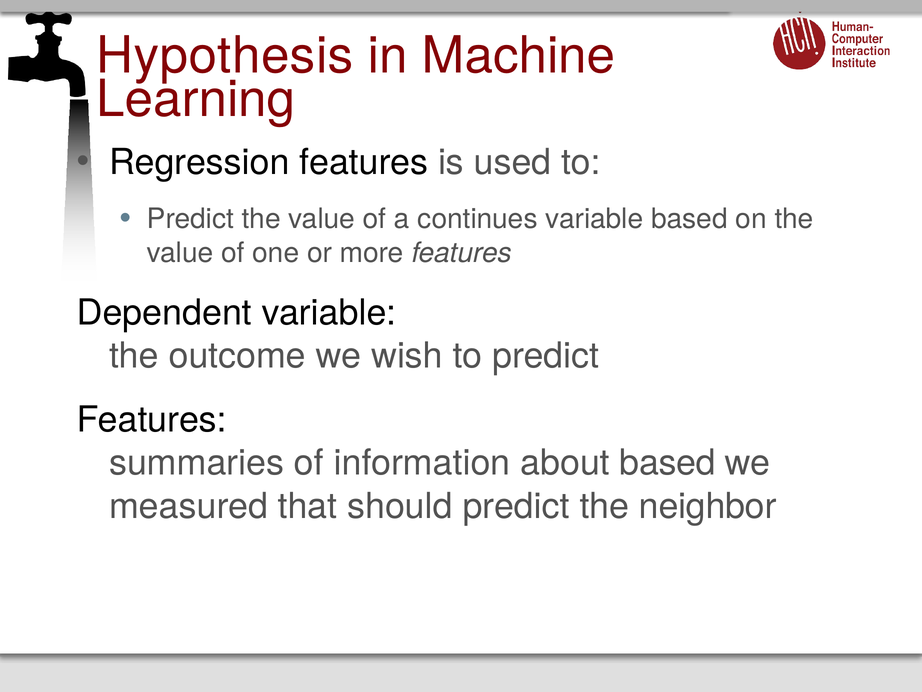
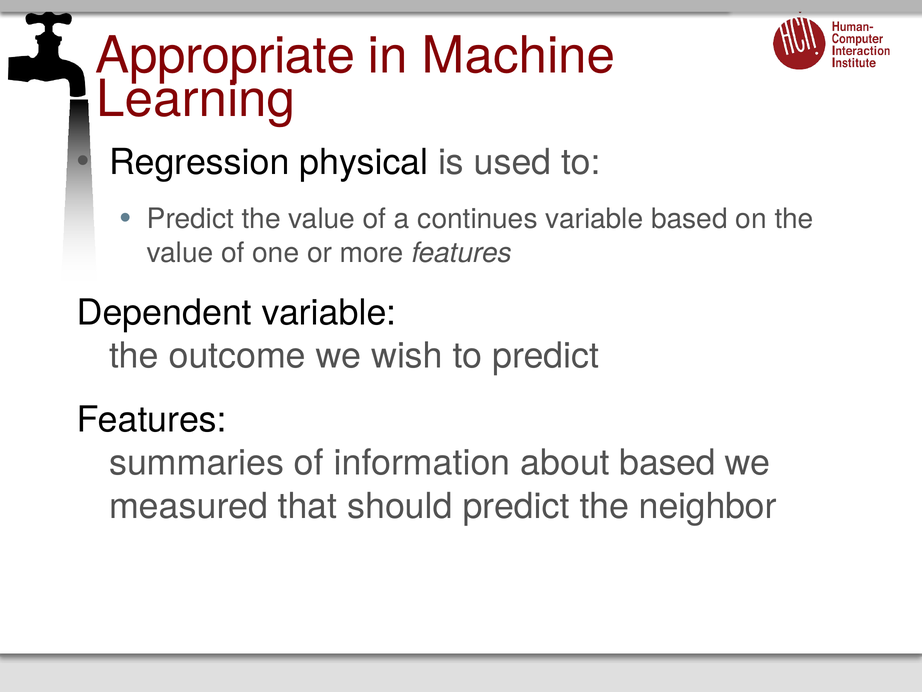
Hypothesis: Hypothesis -> Appropriate
Regression features: features -> physical
